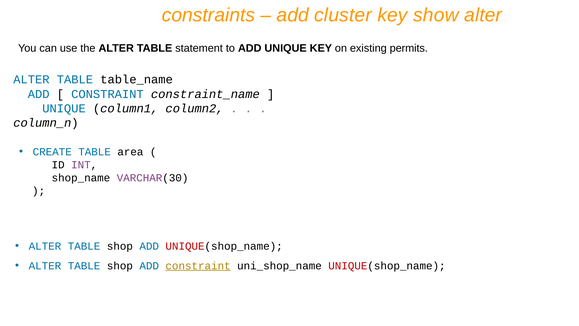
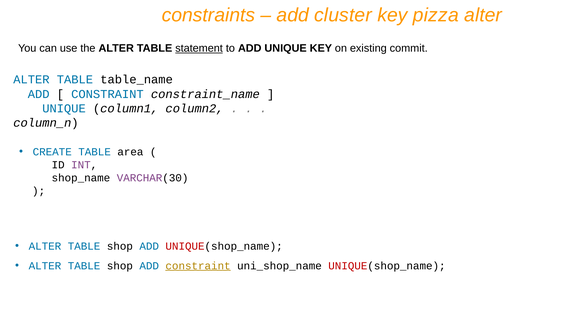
show: show -> pizza
statement underline: none -> present
permits: permits -> commit
